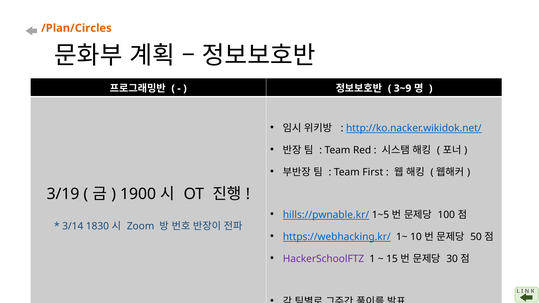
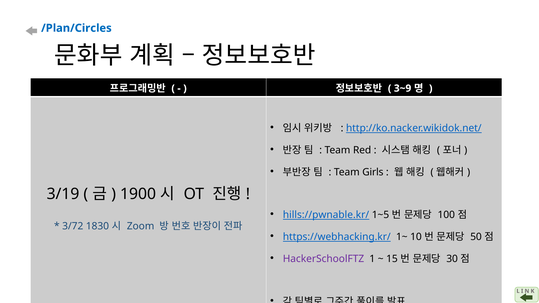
/Plan/Circles colour: orange -> blue
First: First -> Girls
3/14: 3/14 -> 3/72
